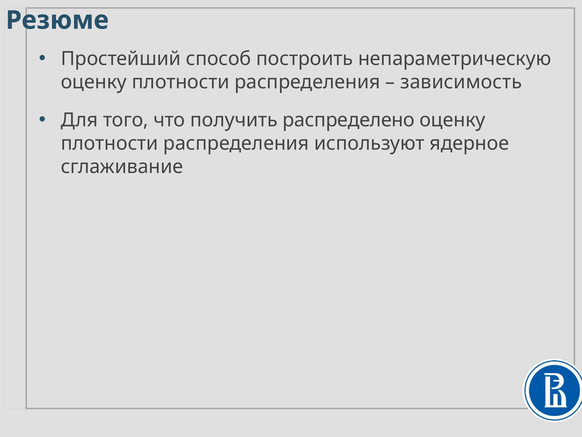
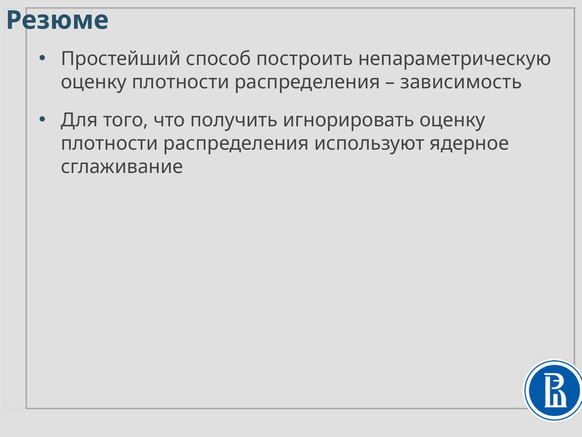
распределено: распределено -> игнорировать
